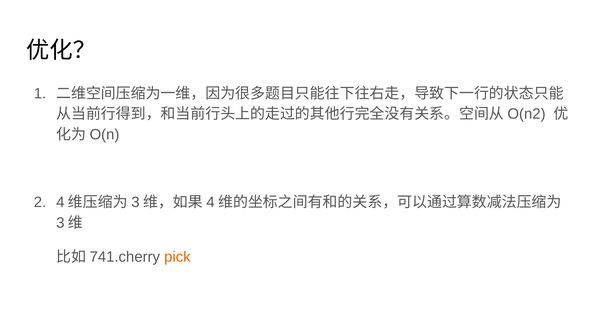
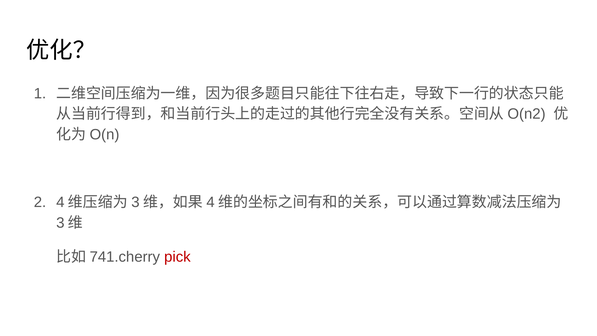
pick colour: orange -> red
